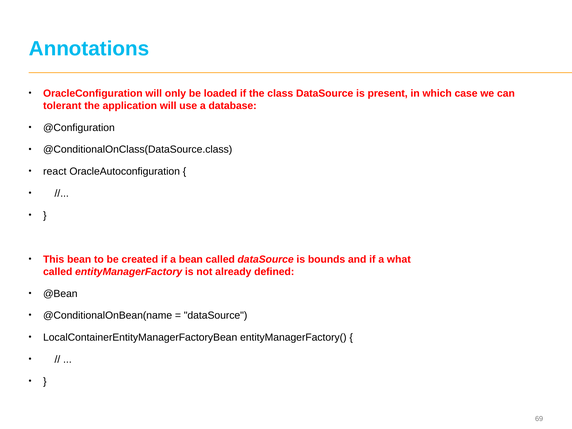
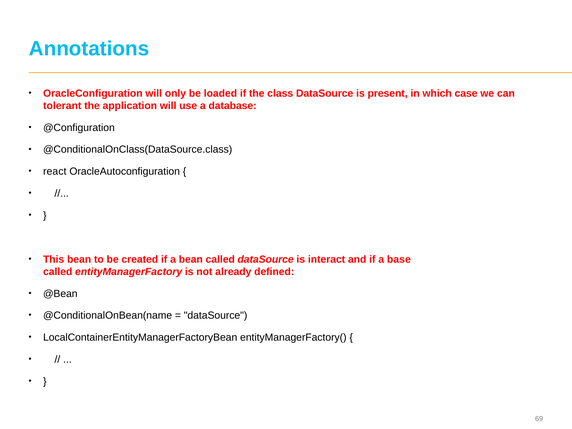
bounds: bounds -> interact
what: what -> base
